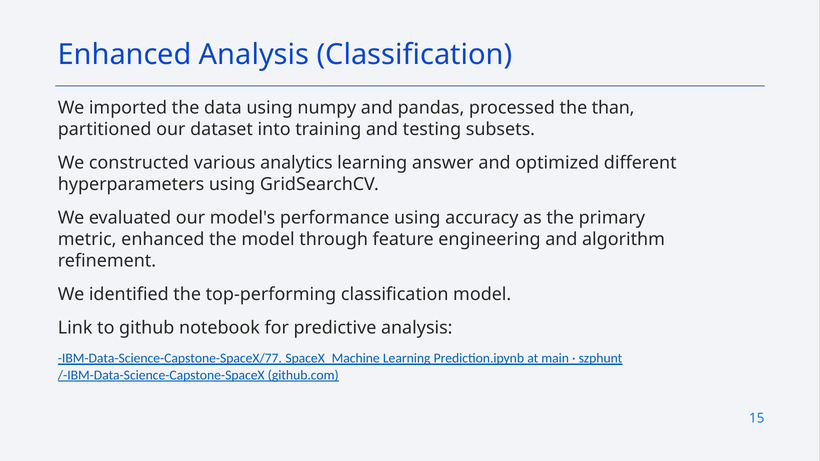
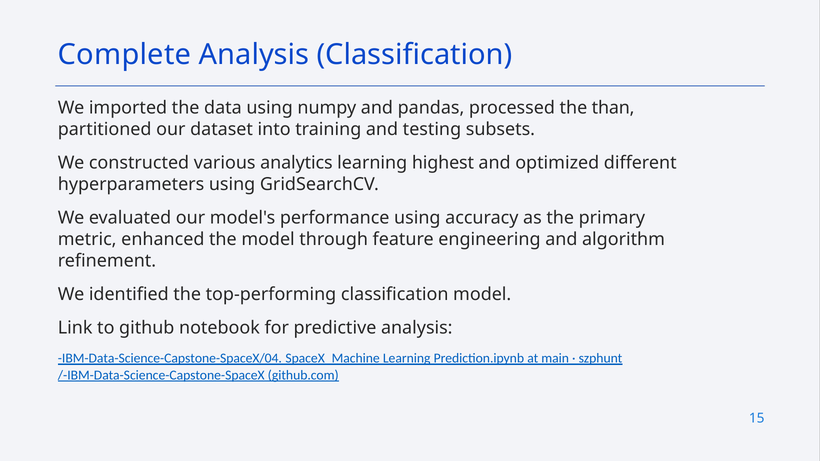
Enhanced at (125, 55): Enhanced -> Complete
answer: answer -> highest
IBM-Data-Science-Capstone-SpaceX/77: IBM-Data-Science-Capstone-SpaceX/77 -> IBM-Data-Science-Capstone-SpaceX/04
